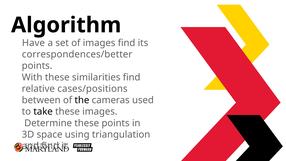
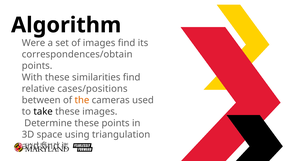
Have: Have -> Were
correspondences/better: correspondences/better -> correspondences/obtain
the colour: black -> orange
